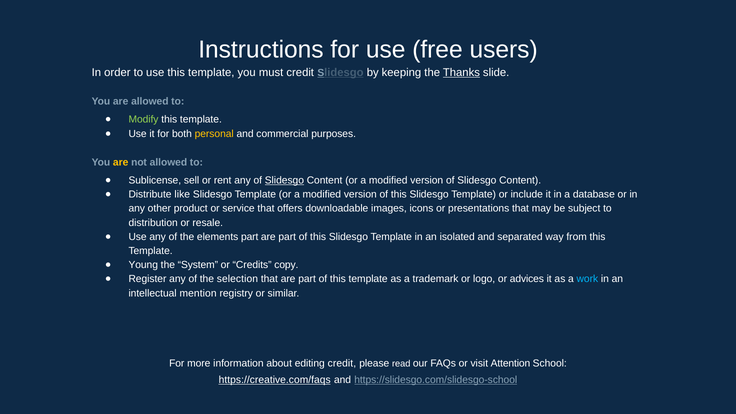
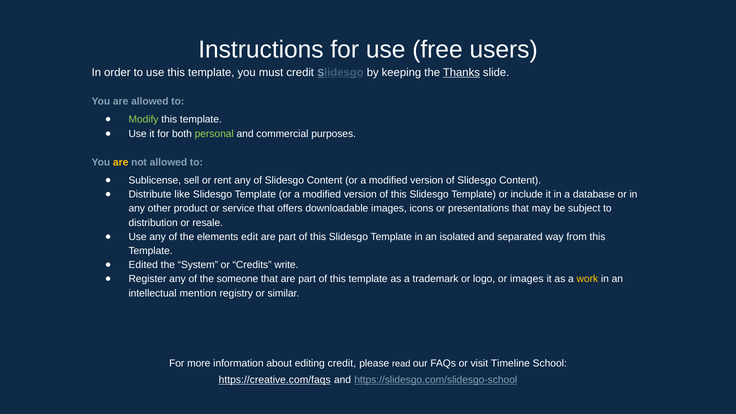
personal colour: yellow -> light green
Slidesgo at (284, 180) underline: present -> none
elements part: part -> edit
Young: Young -> Edited
copy: copy -> write
selection: selection -> someone
or advices: advices -> images
work colour: light blue -> yellow
Attention: Attention -> Timeline
